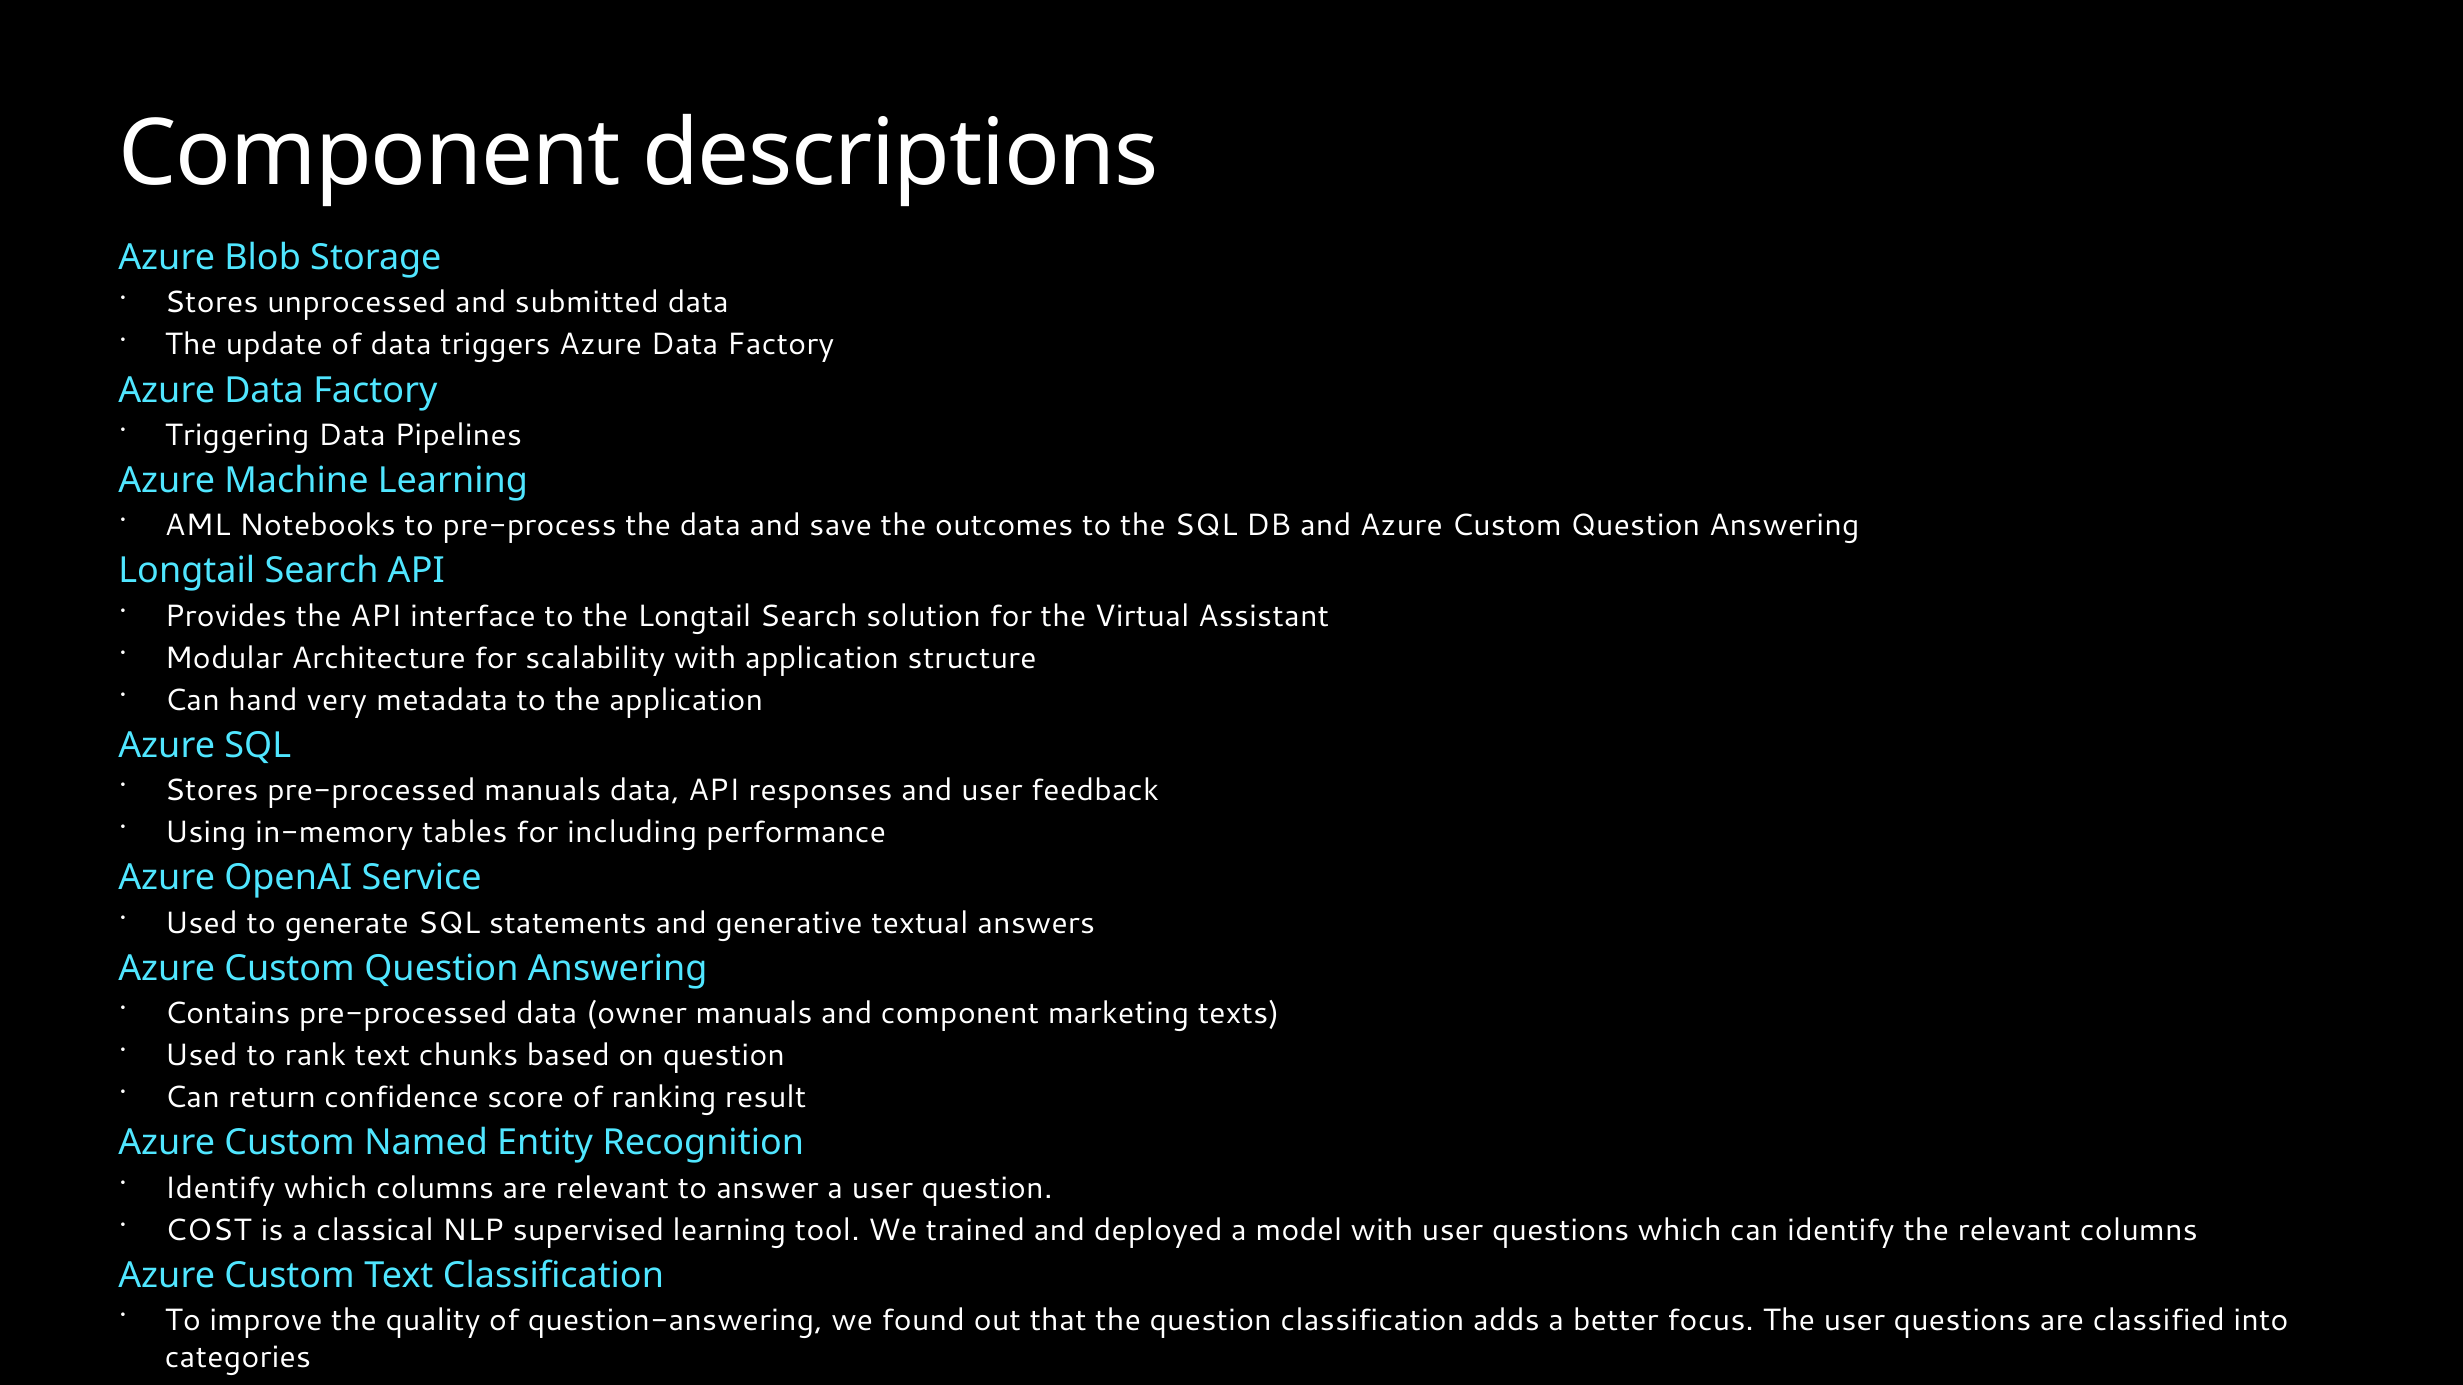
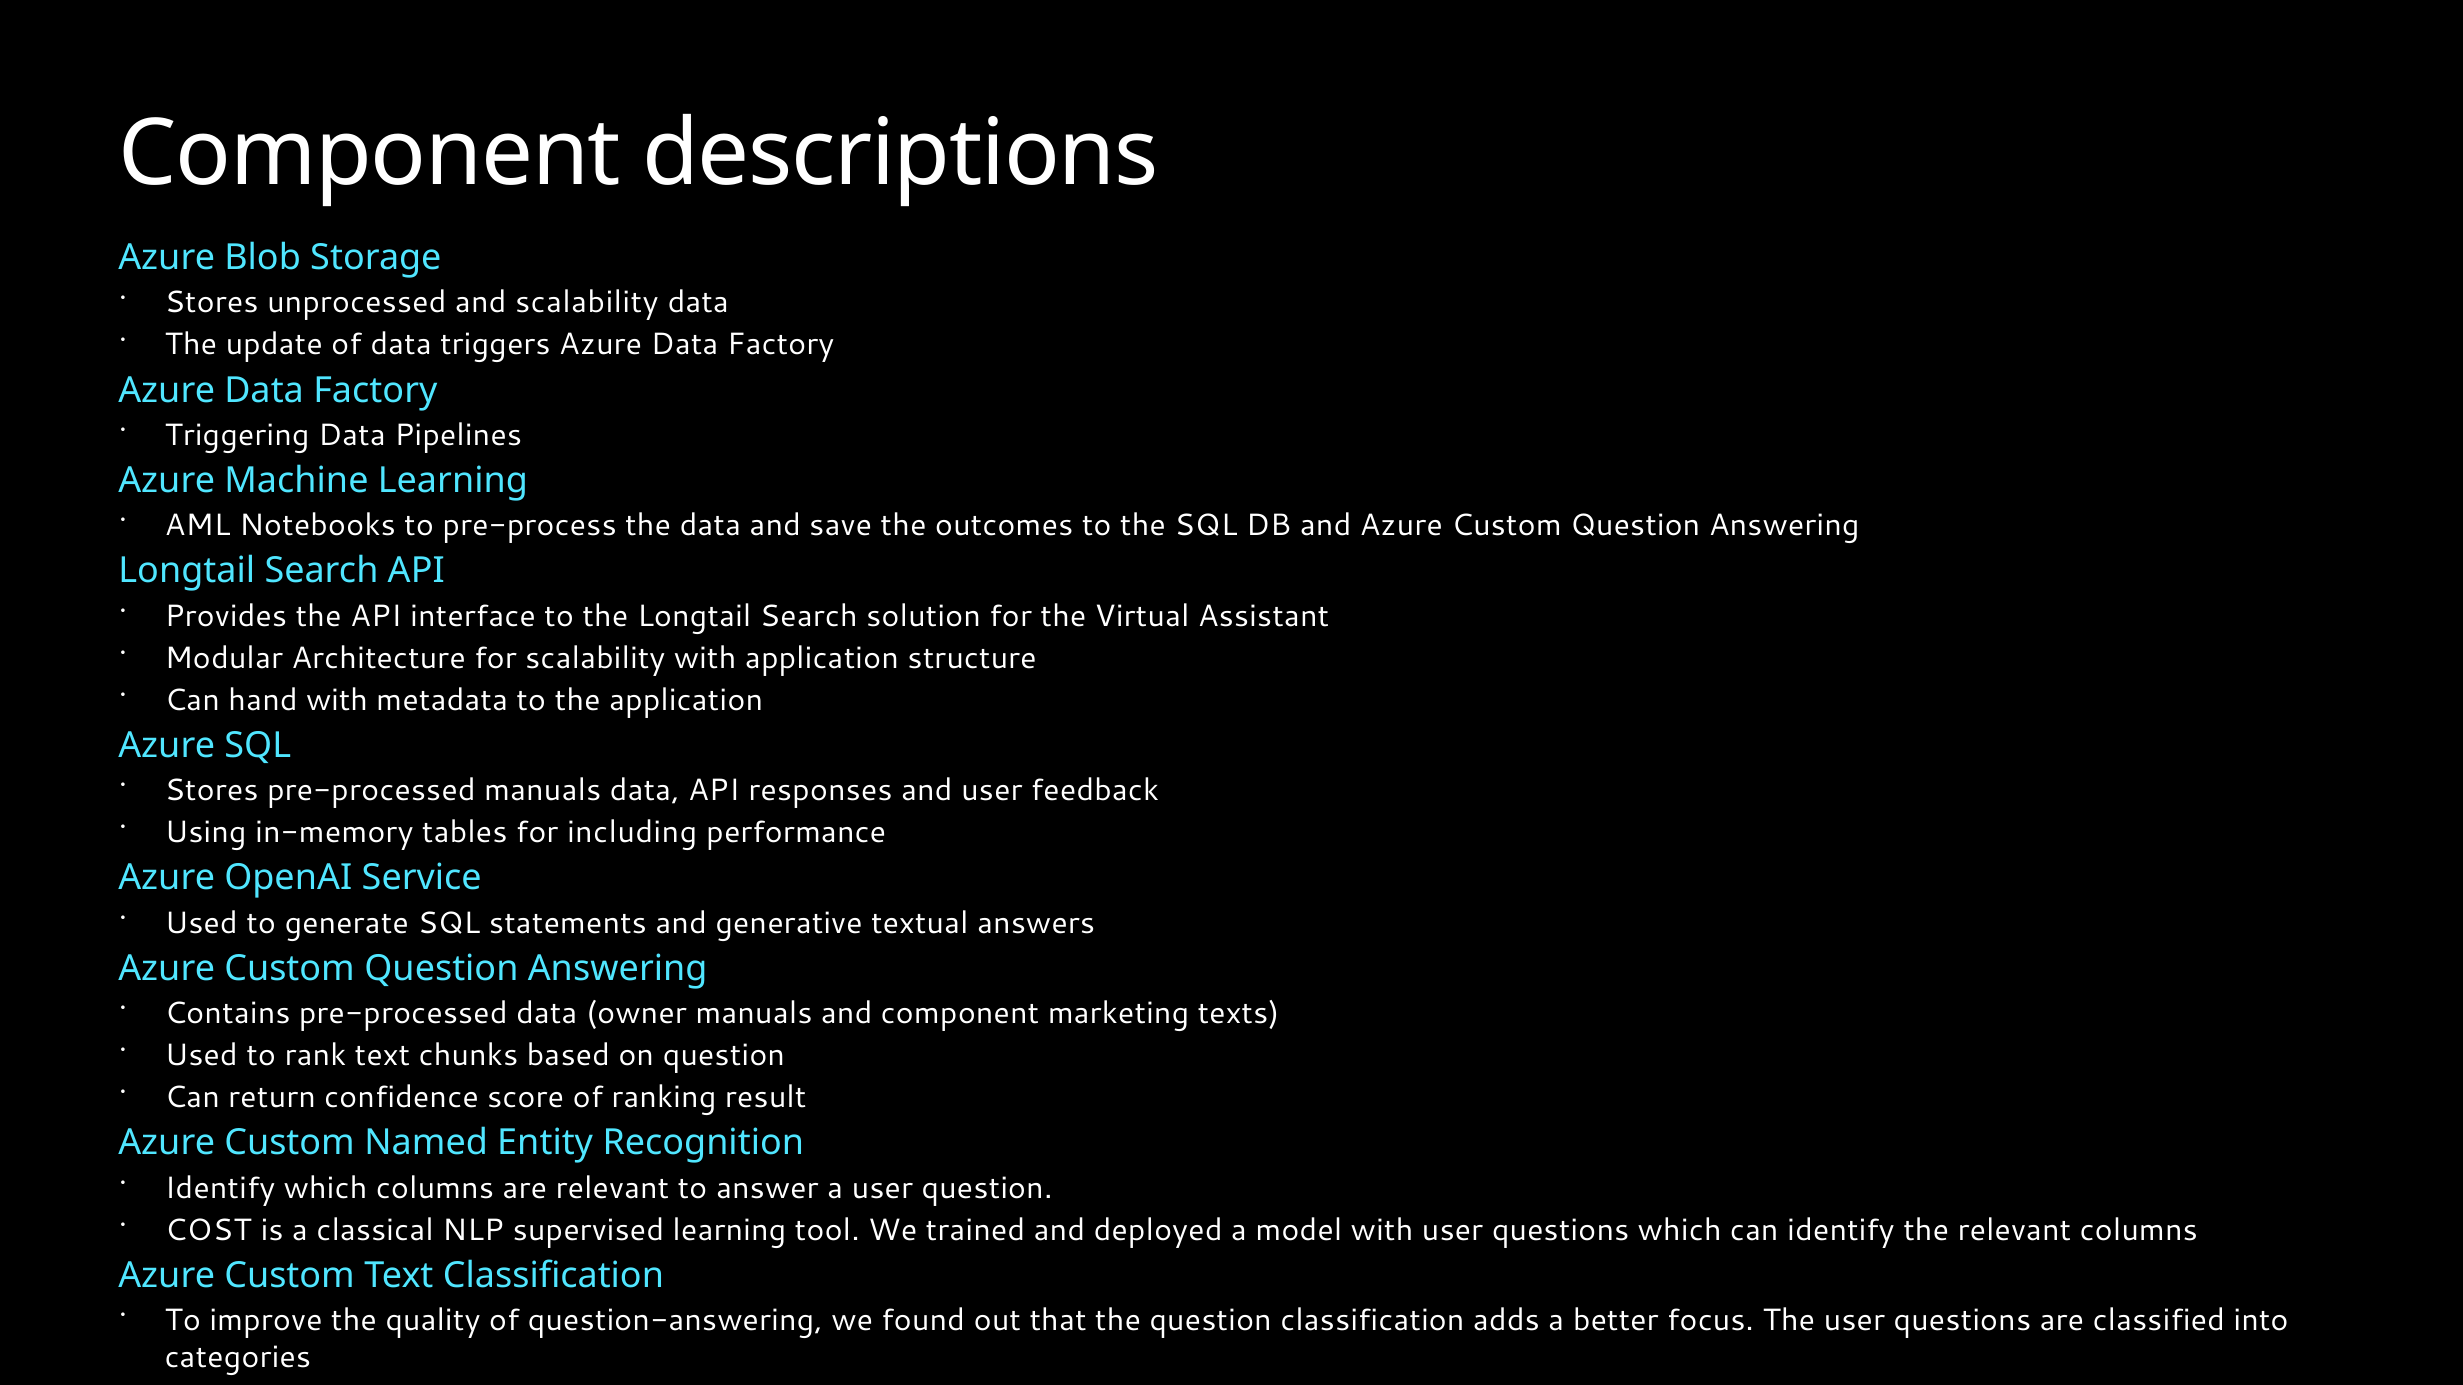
and submitted: submitted -> scalability
hand very: very -> with
